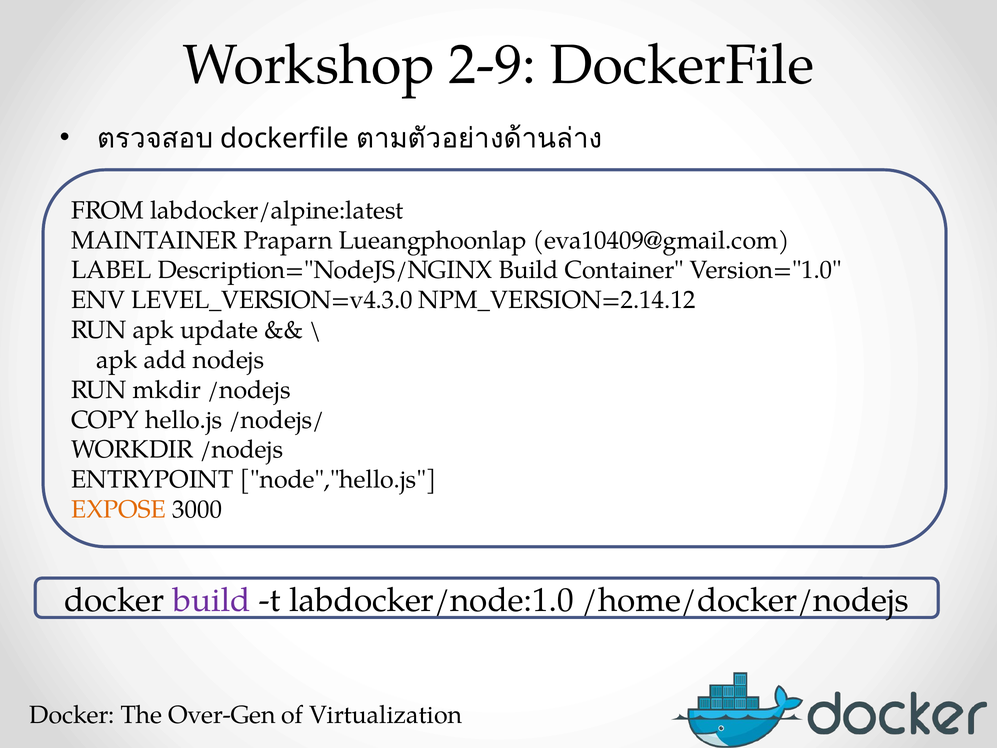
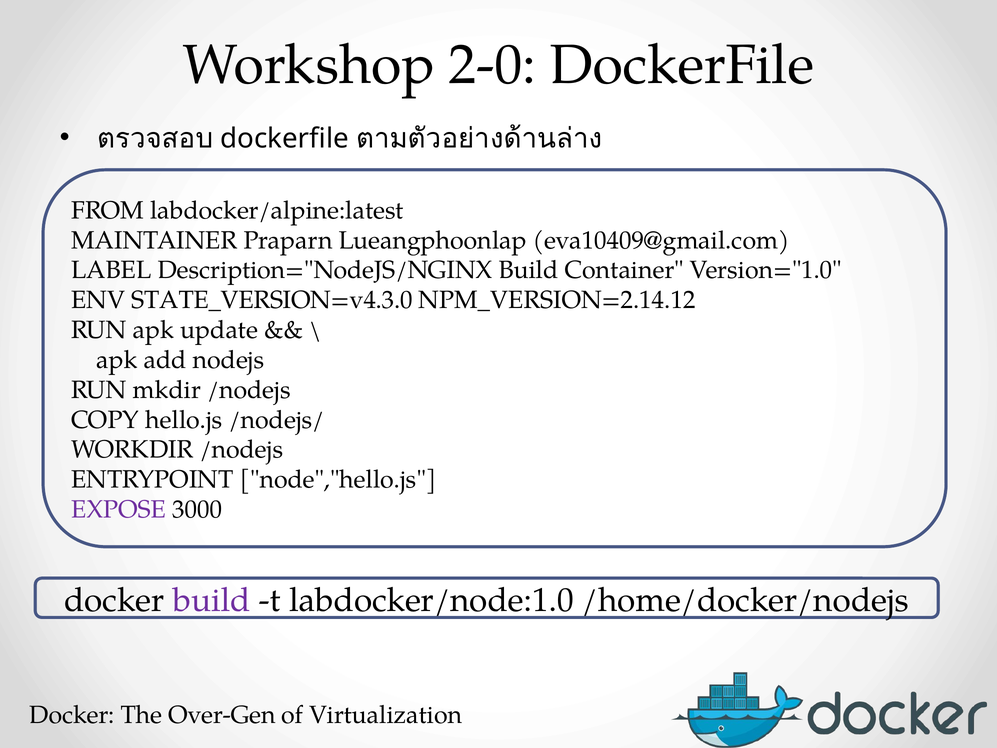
2-9: 2-9 -> 2-0
LEVEL_VERSION=v4.3.0: LEVEL_VERSION=v4.3.0 -> STATE_VERSION=v4.3.0
EXPOSE colour: orange -> purple
